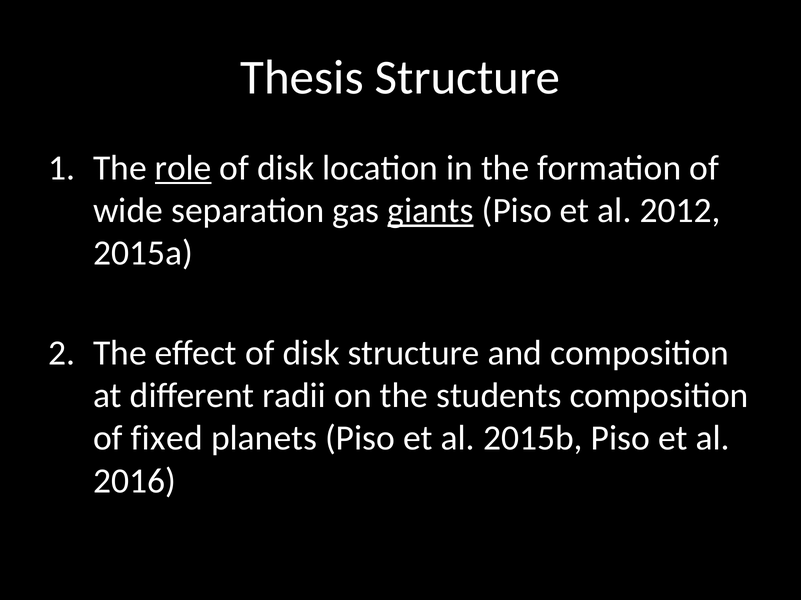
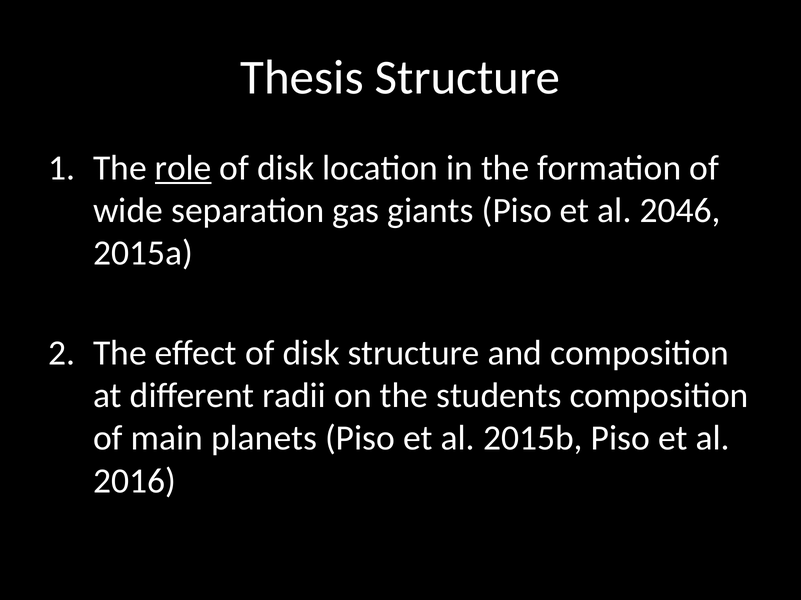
giants underline: present -> none
2012: 2012 -> 2046
fixed: fixed -> main
